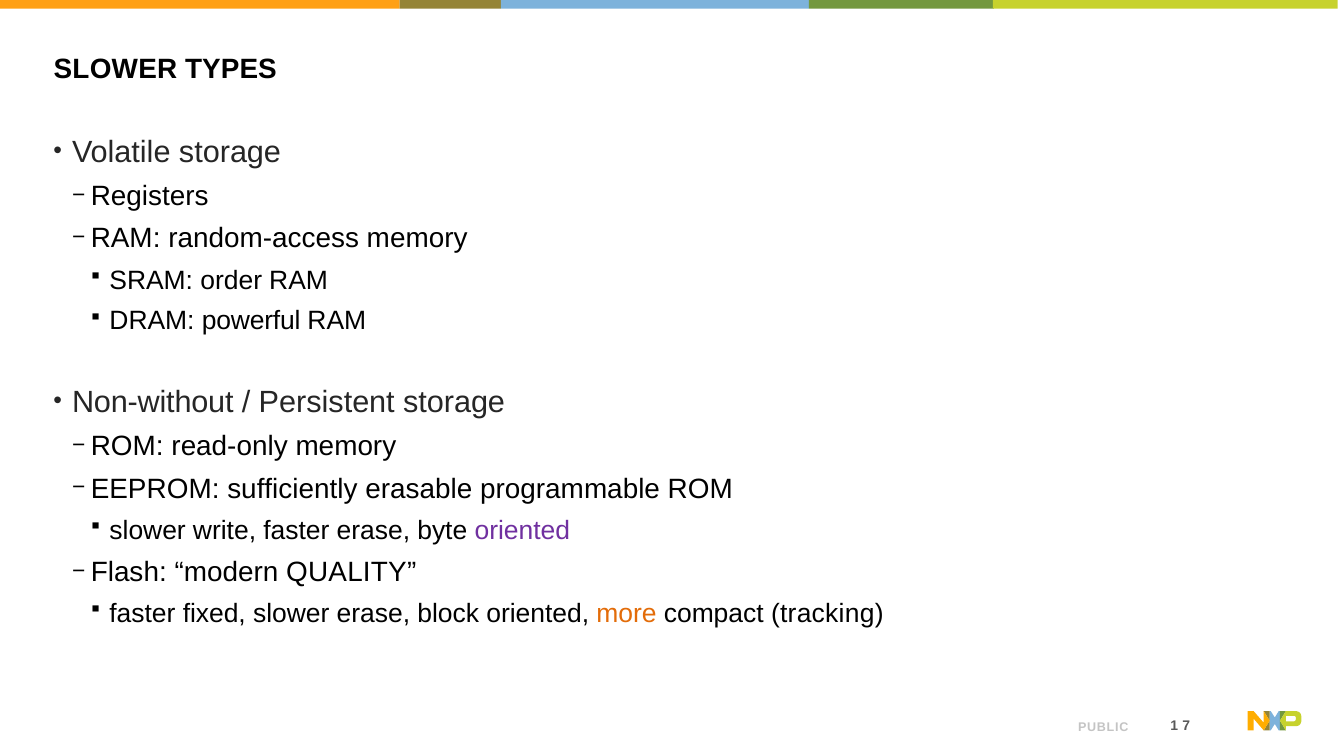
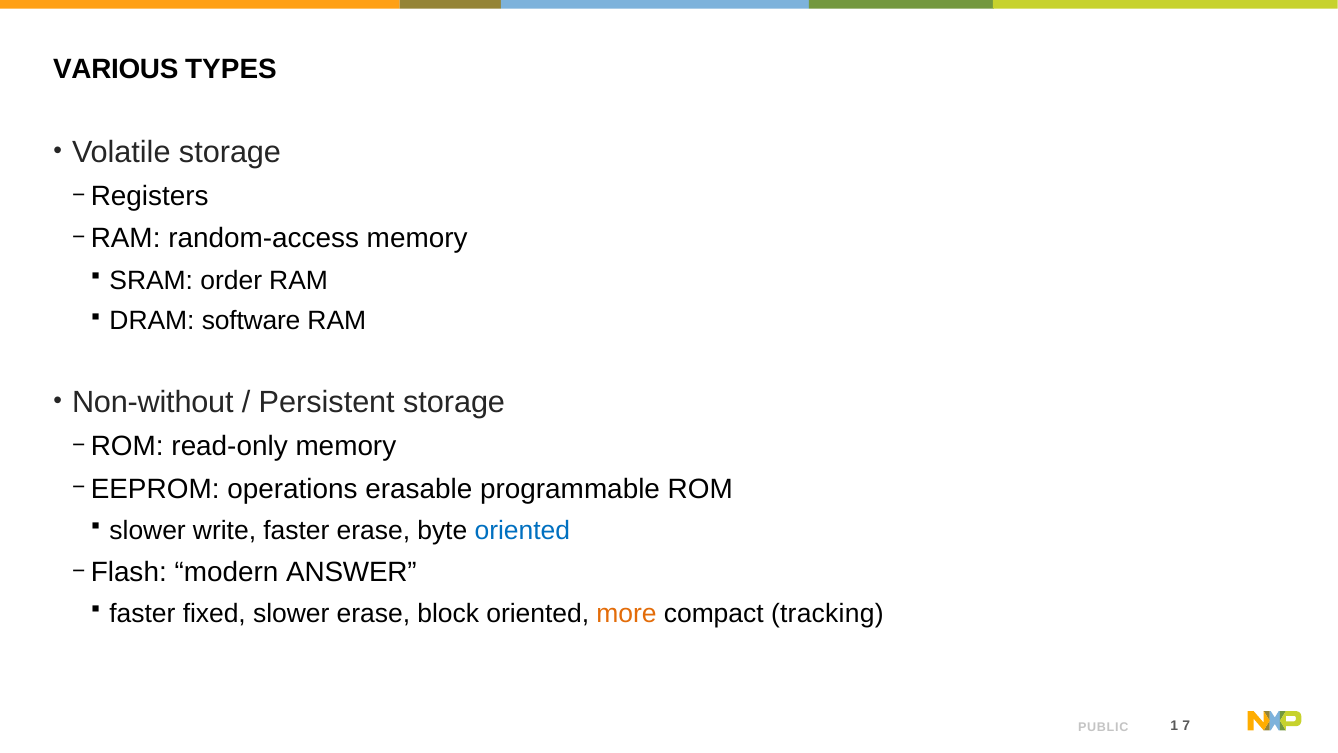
SLOWER at (115, 69): SLOWER -> VARIOUS
powerful: powerful -> software
sufficiently: sufficiently -> operations
oriented at (522, 530) colour: purple -> blue
QUALITY: QUALITY -> ANSWER
